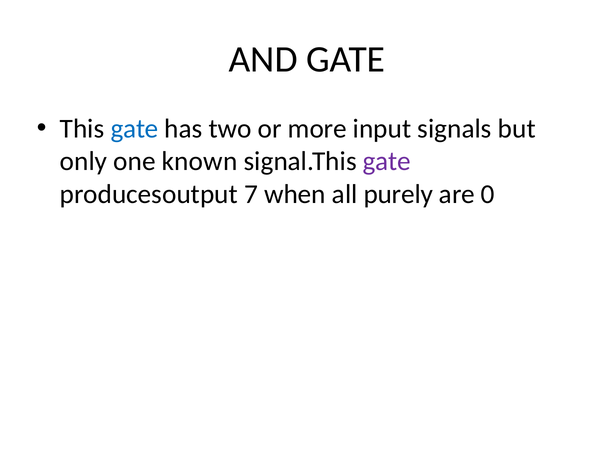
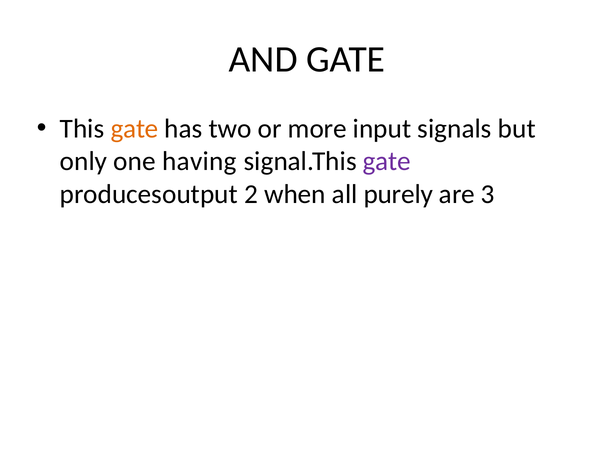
gate at (135, 129) colour: blue -> orange
known: known -> having
7: 7 -> 2
0: 0 -> 3
